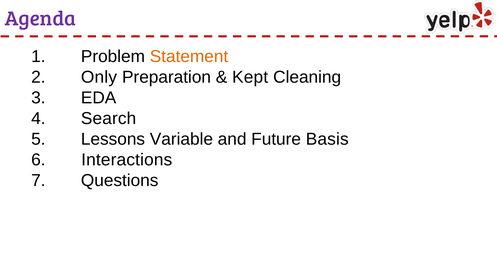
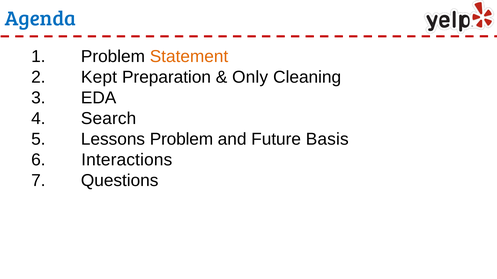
Agenda colour: purple -> blue
Only: Only -> Kept
Kept: Kept -> Only
Lessons Variable: Variable -> Problem
